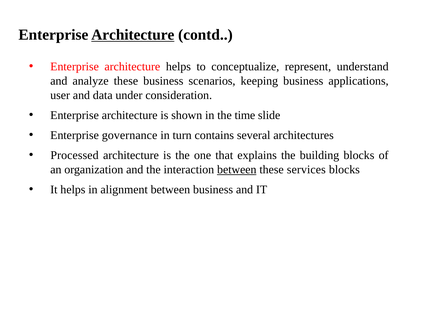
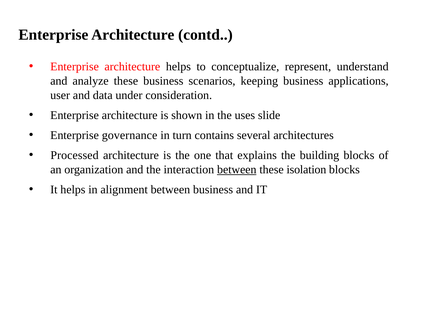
Architecture at (133, 35) underline: present -> none
time: time -> uses
services: services -> isolation
